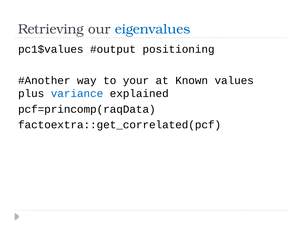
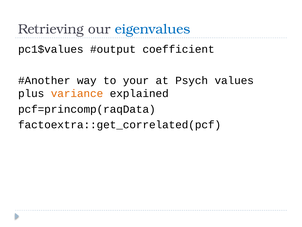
positioning: positioning -> coefficient
Known: Known -> Psych
variance colour: blue -> orange
